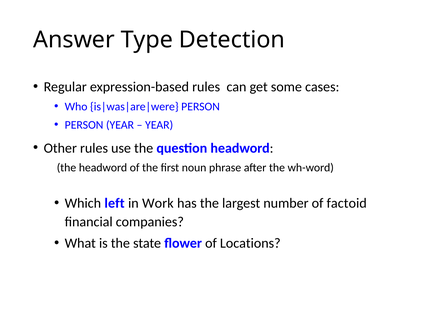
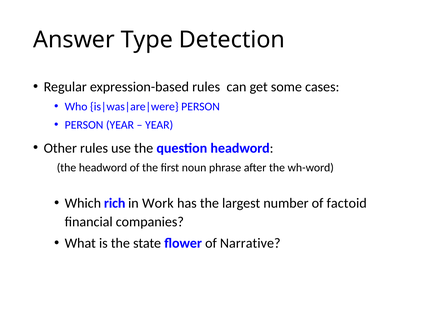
left: left -> rich
Locations: Locations -> Narrative
